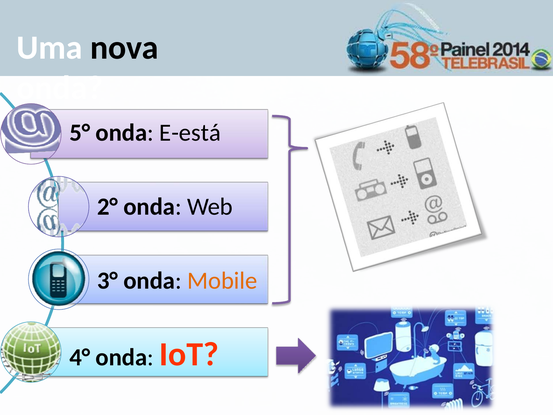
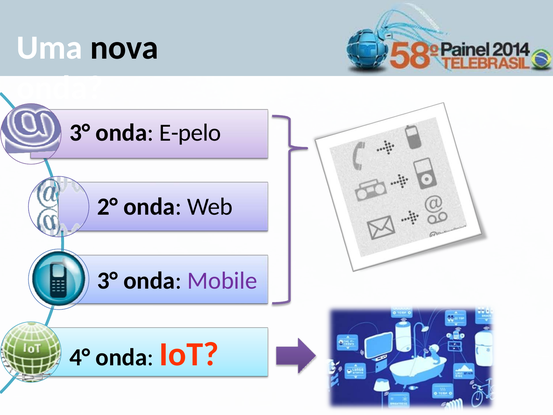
5° at (80, 133): 5° -> 3°
E-está: E-está -> E-pelo
Mobile colour: orange -> purple
